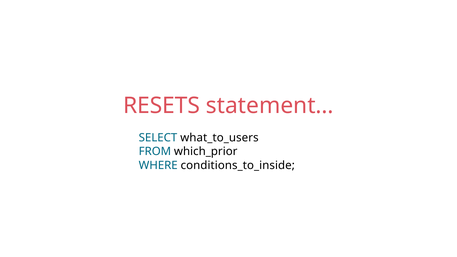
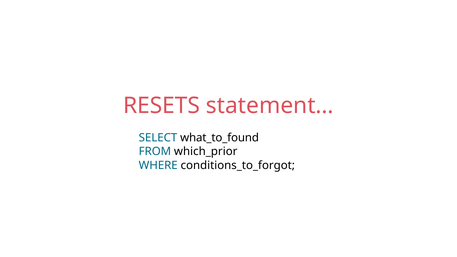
what_to_users: what_to_users -> what_to_found
conditions_to_inside: conditions_to_inside -> conditions_to_forgot
